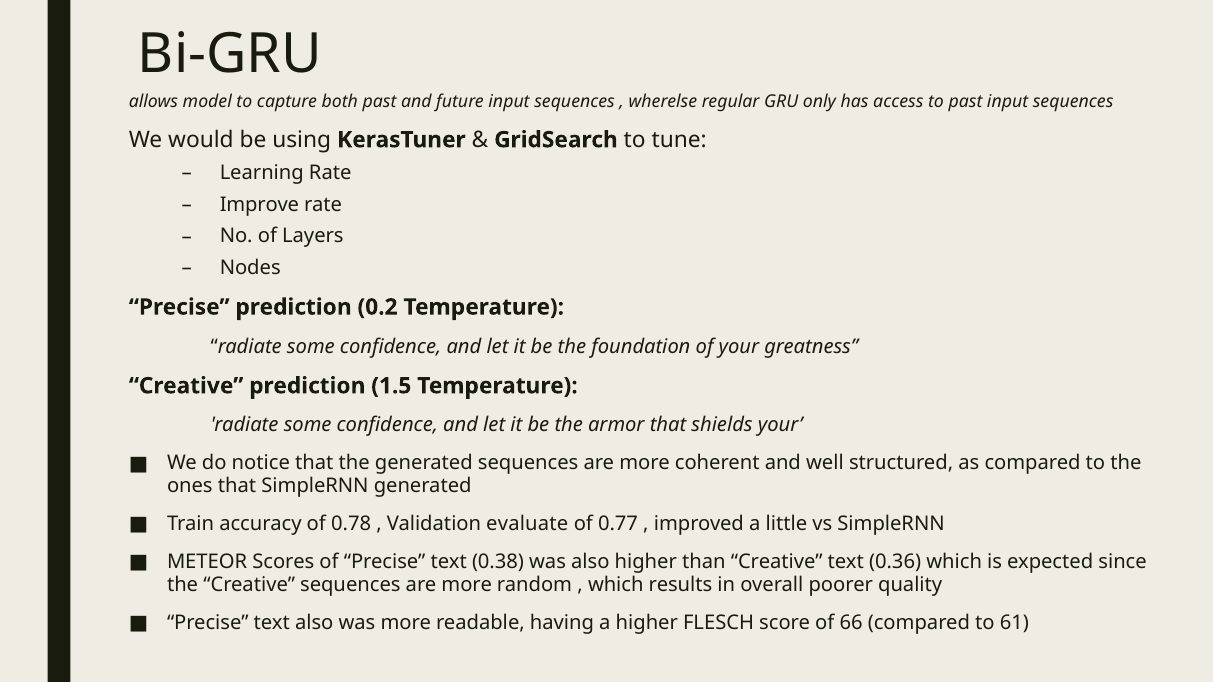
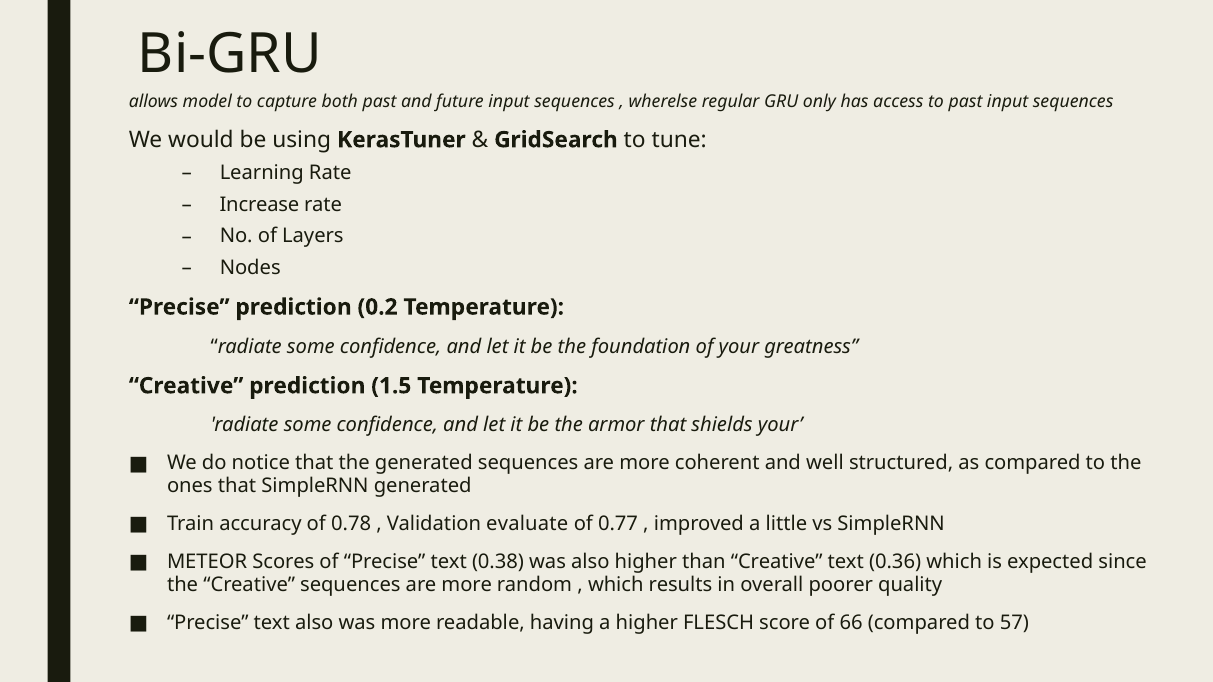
Improve: Improve -> Increase
61: 61 -> 57
